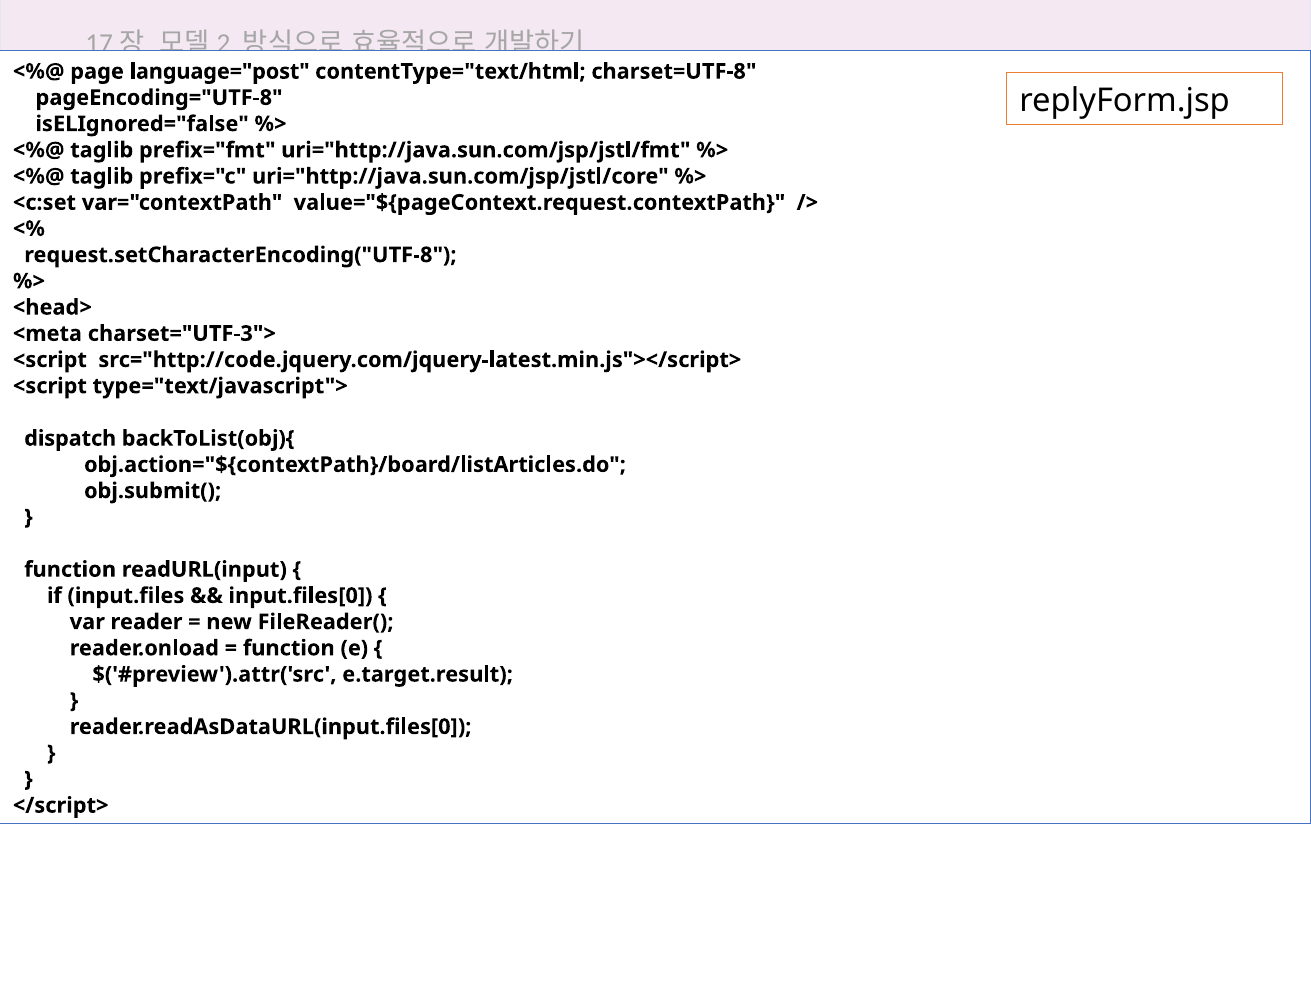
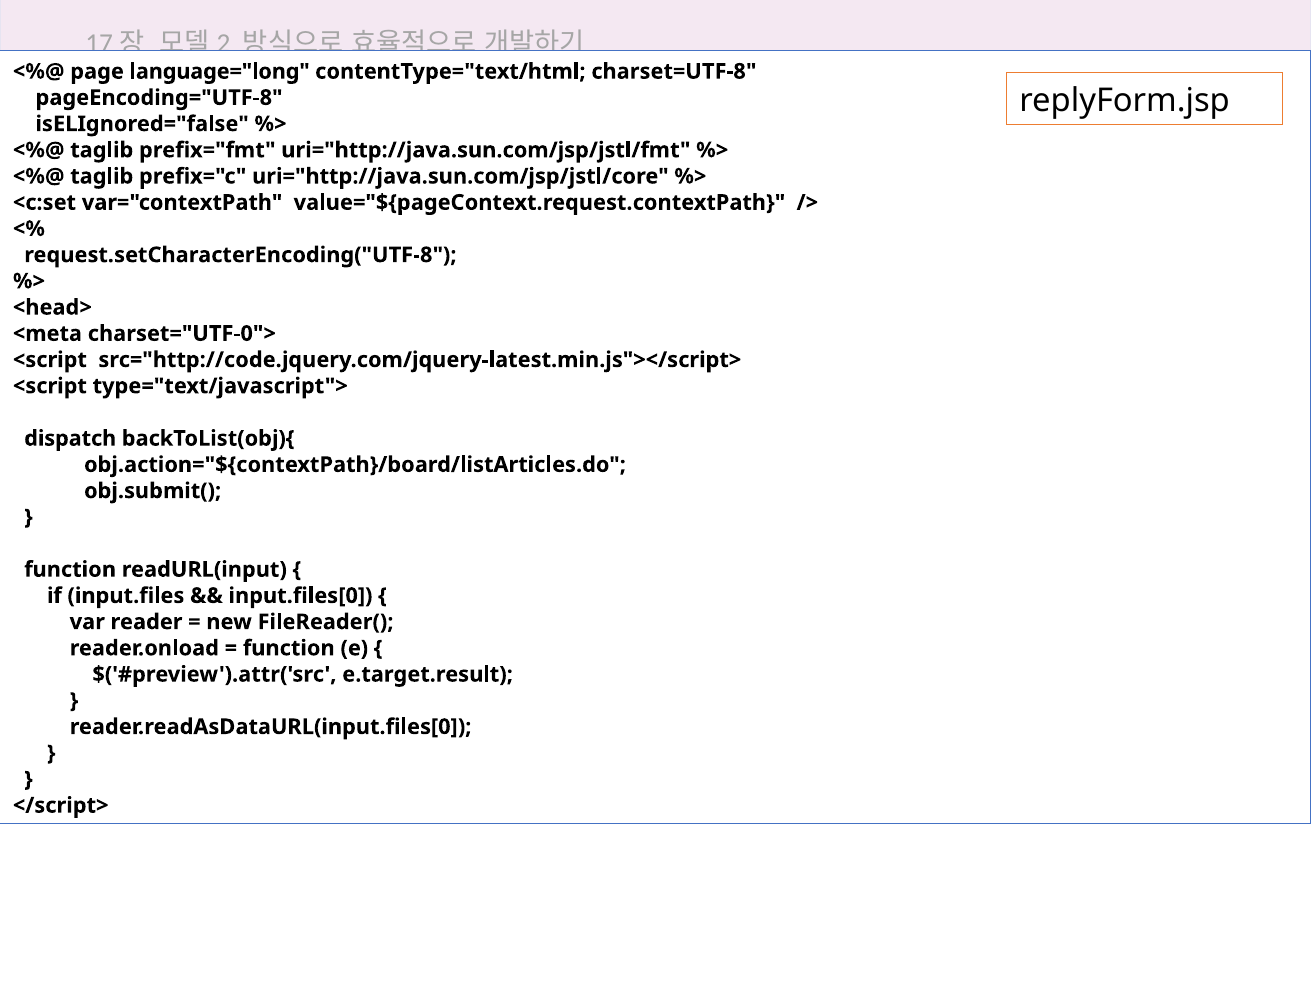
language="post: language="post -> language="long
charset="UTF-3">: charset="UTF-3"> -> charset="UTF-0">
